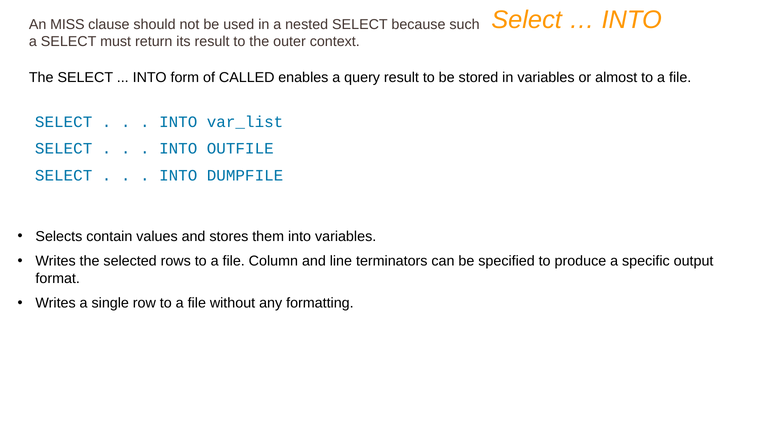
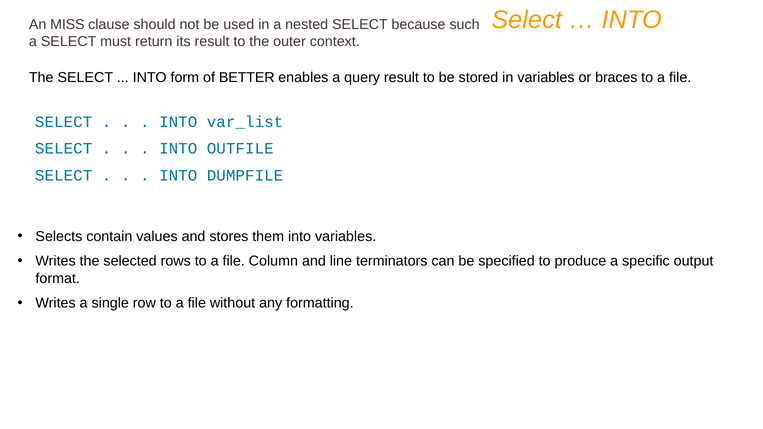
CALLED: CALLED -> BETTER
almost: almost -> braces
